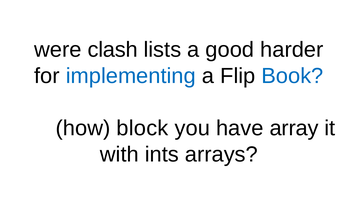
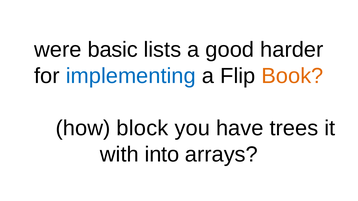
clash: clash -> basic
Book colour: blue -> orange
array: array -> trees
ints: ints -> into
